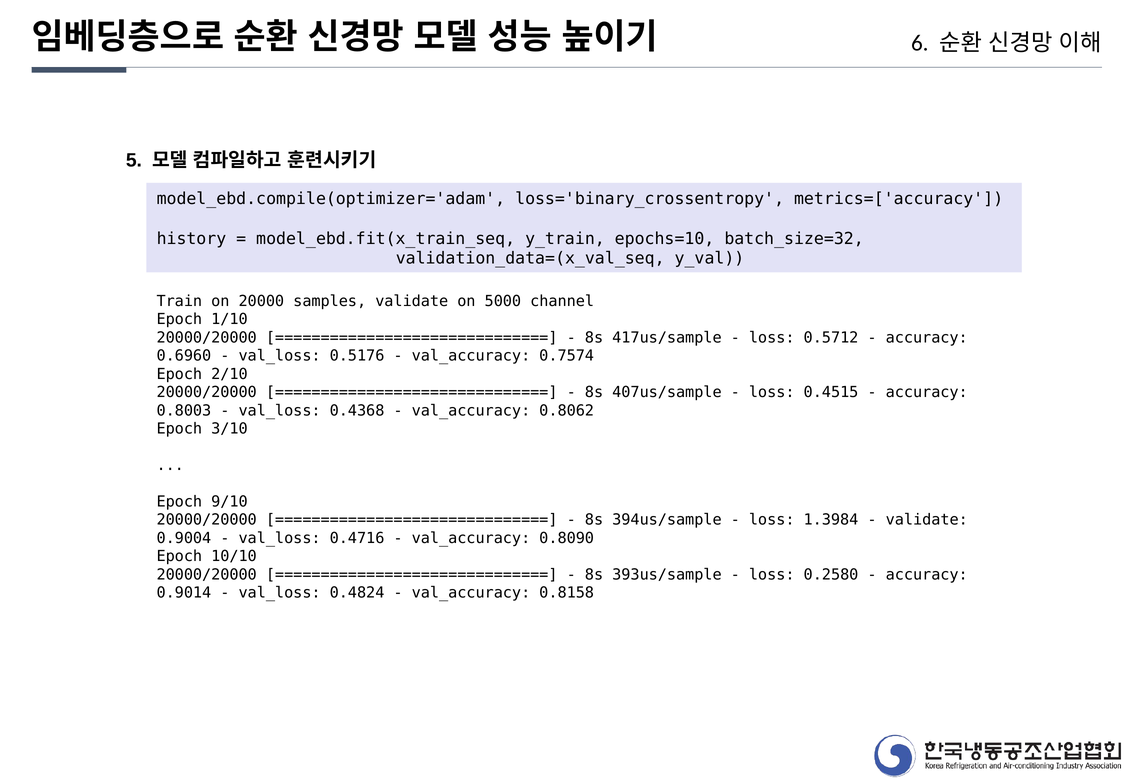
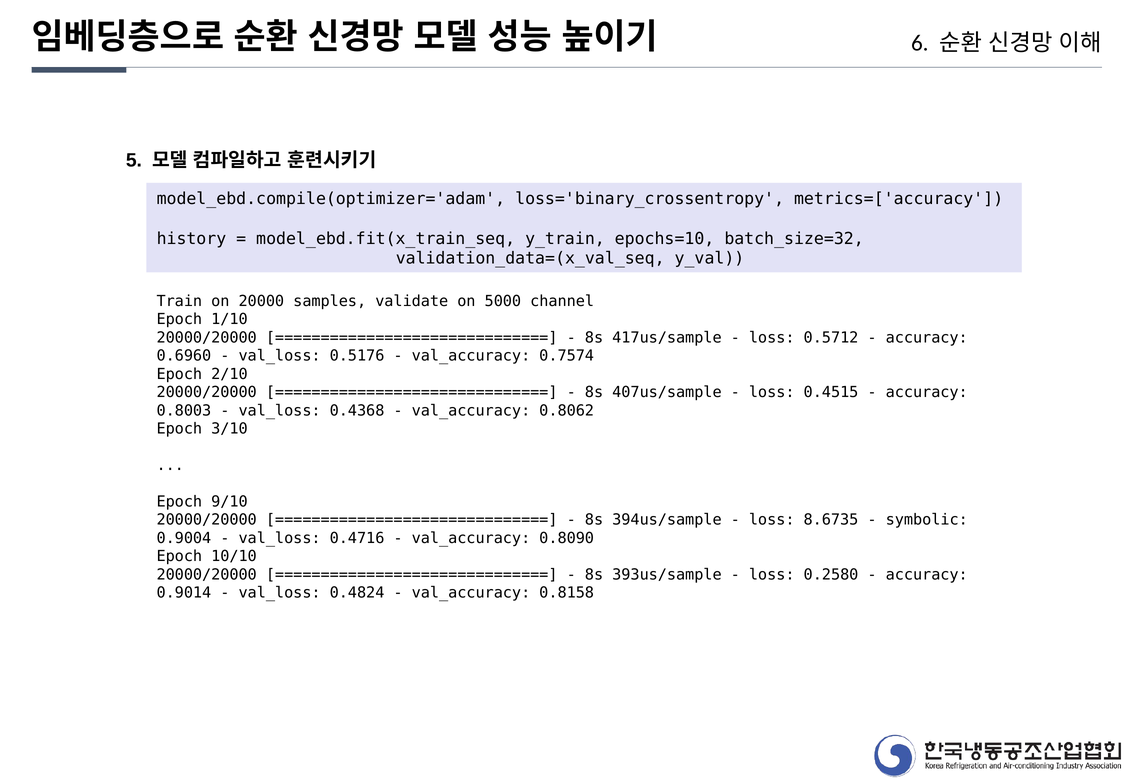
1.3984: 1.3984 -> 8.6735
validate at (927, 520): validate -> symbolic
